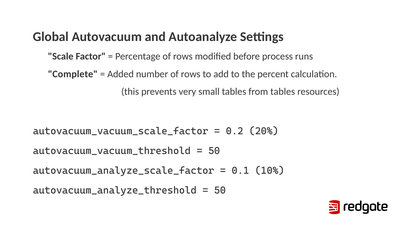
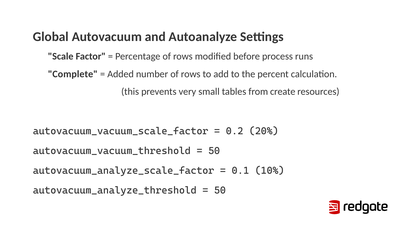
from tables: tables -> create
